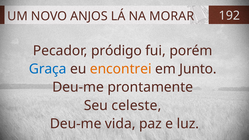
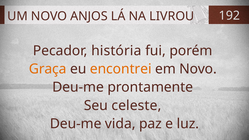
MORAR: MORAR -> LIVROU
pródigo: pródigo -> história
Graça colour: blue -> orange
em Junto: Junto -> Novo
